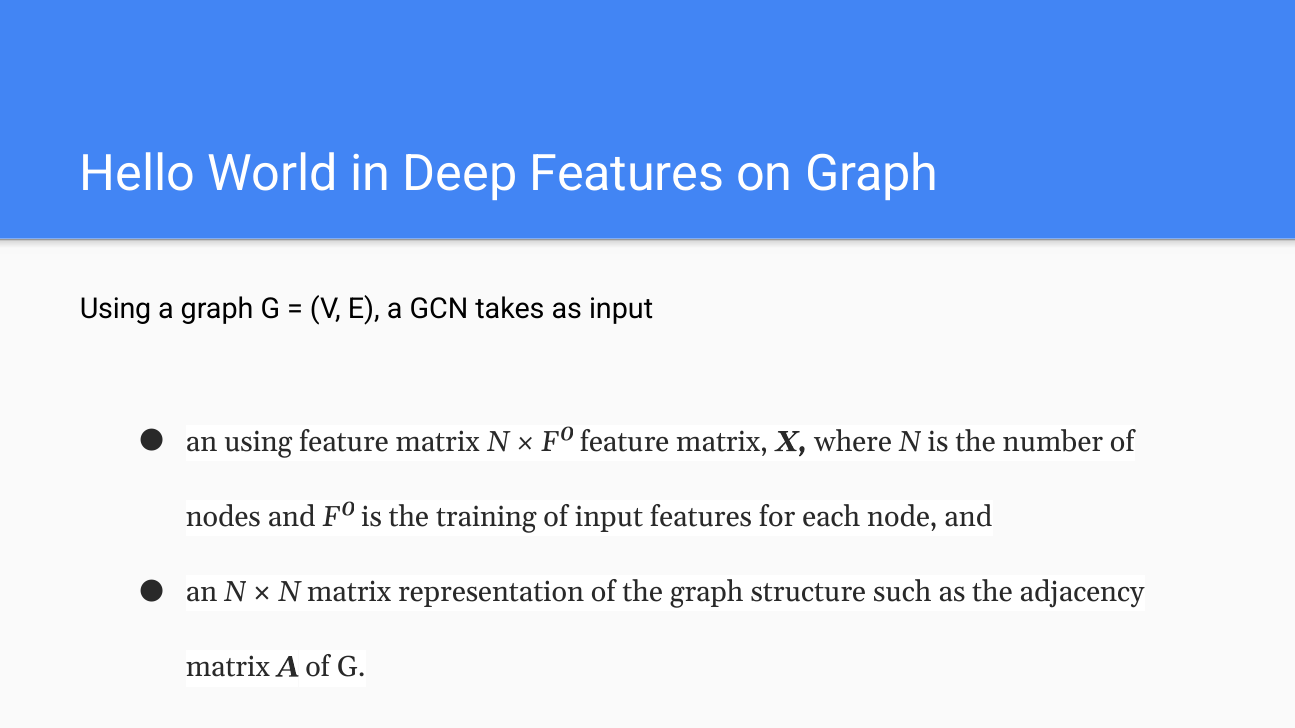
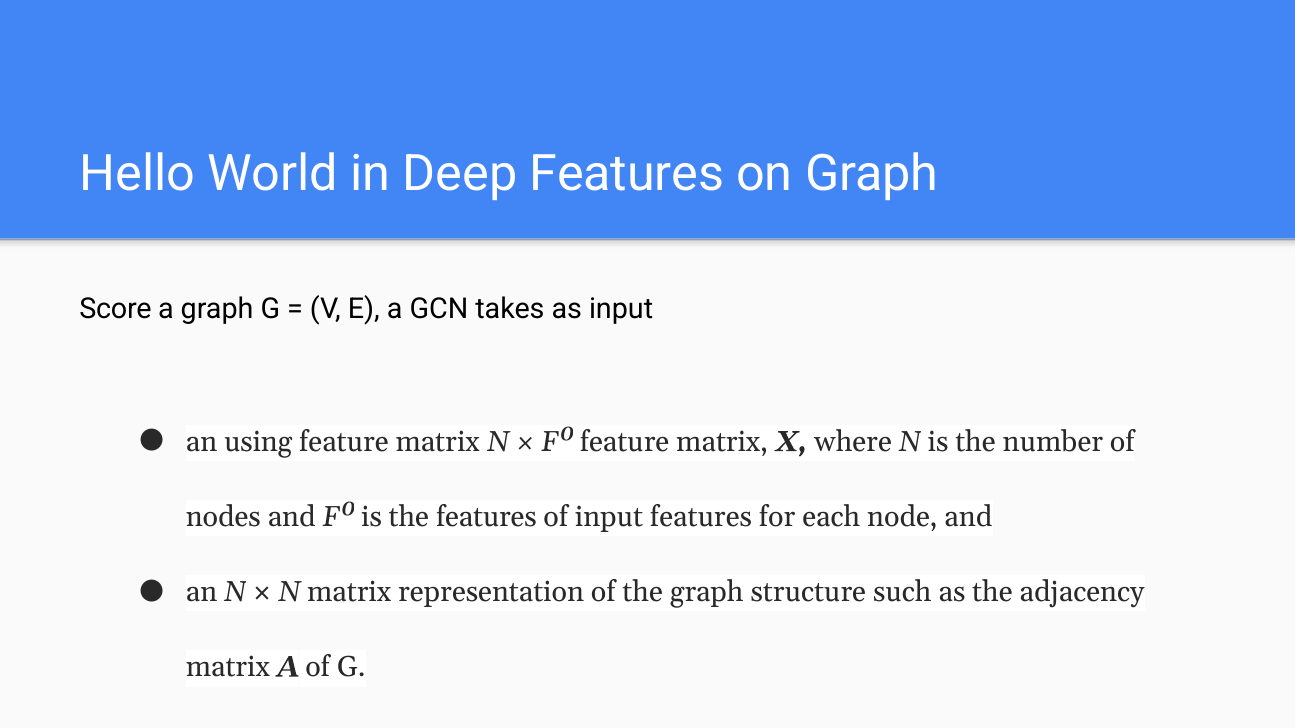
Using at (116, 309): Using -> Score
the training: training -> features
